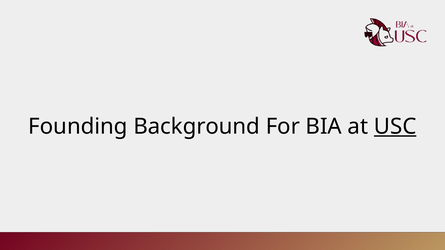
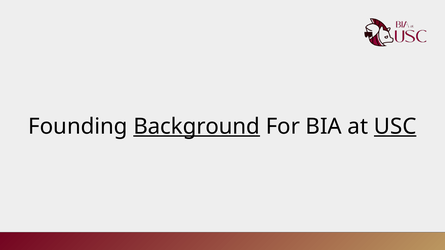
Background underline: none -> present
